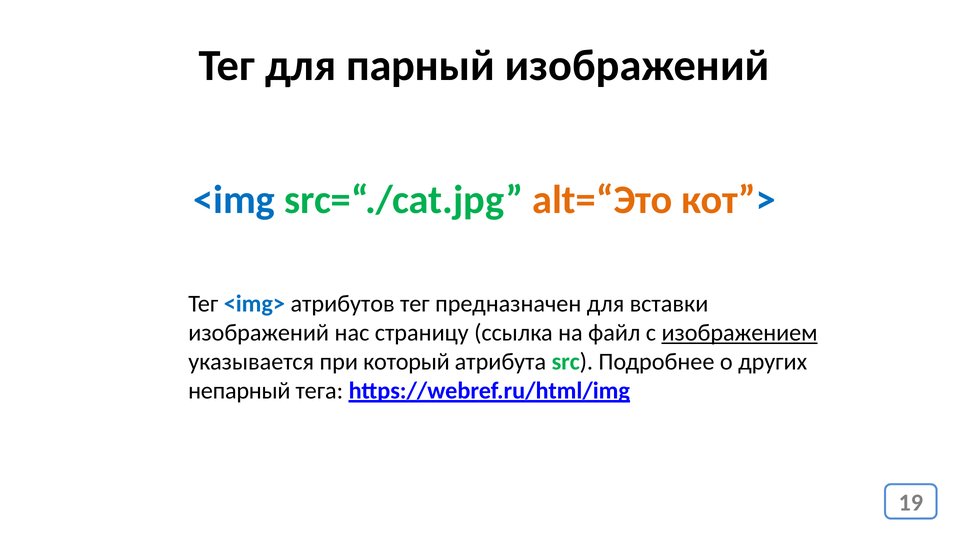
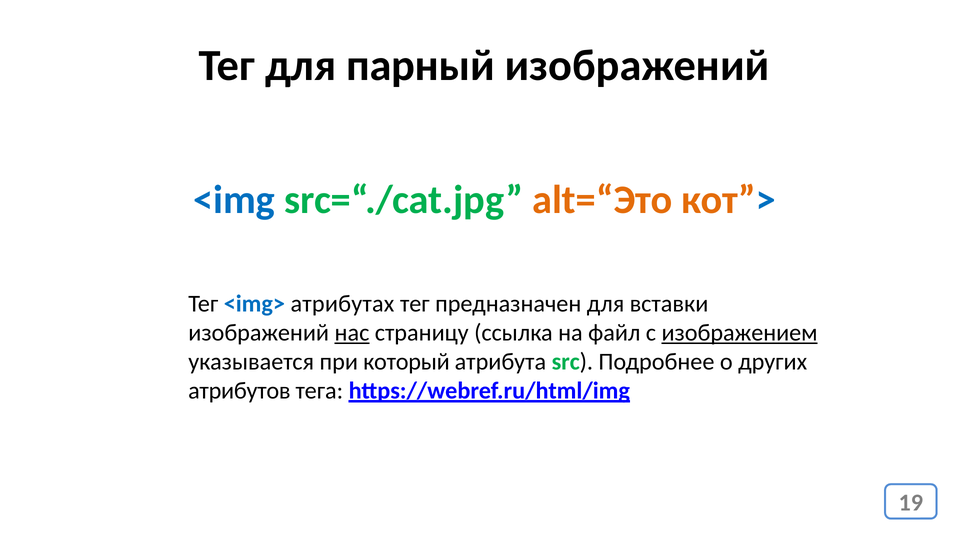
атрибутов: атрибутов -> атрибутах
нас underline: none -> present
непарный: непарный -> атрибутов
